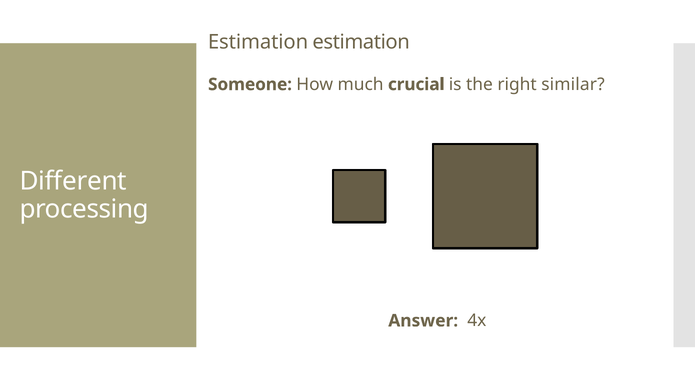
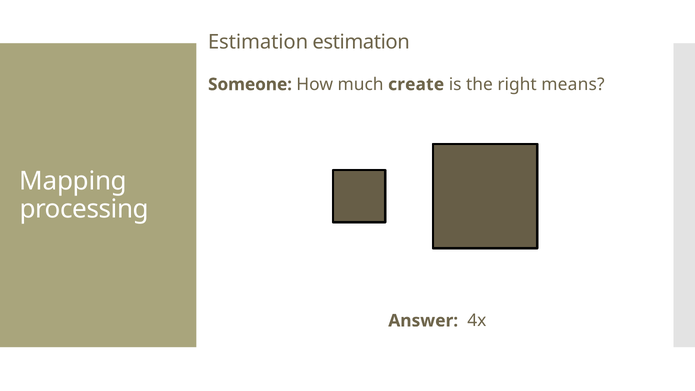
crucial: crucial -> create
similar: similar -> means
Different: Different -> Mapping
